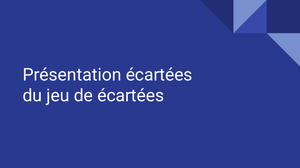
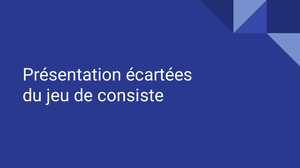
de écartées: écartées -> consiste
